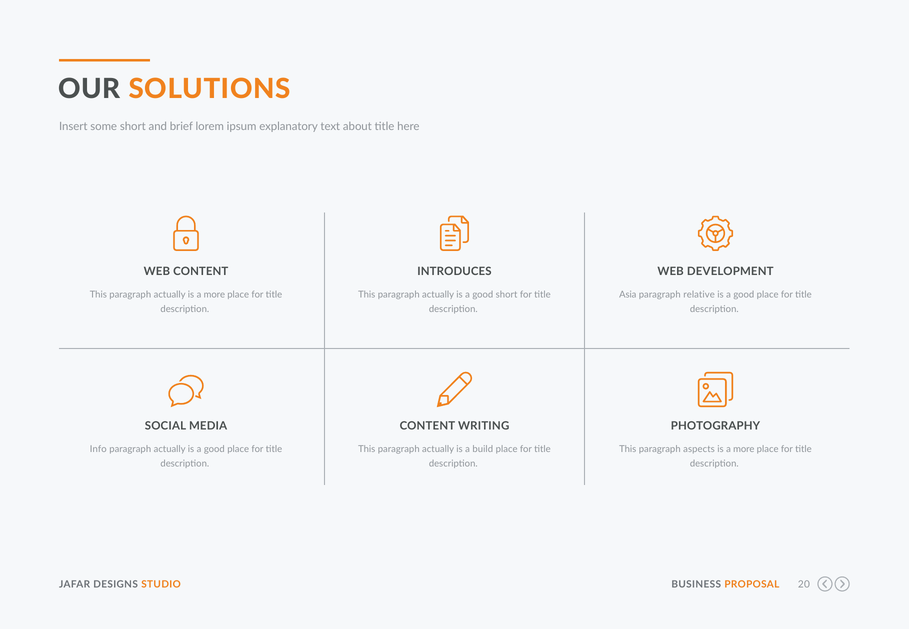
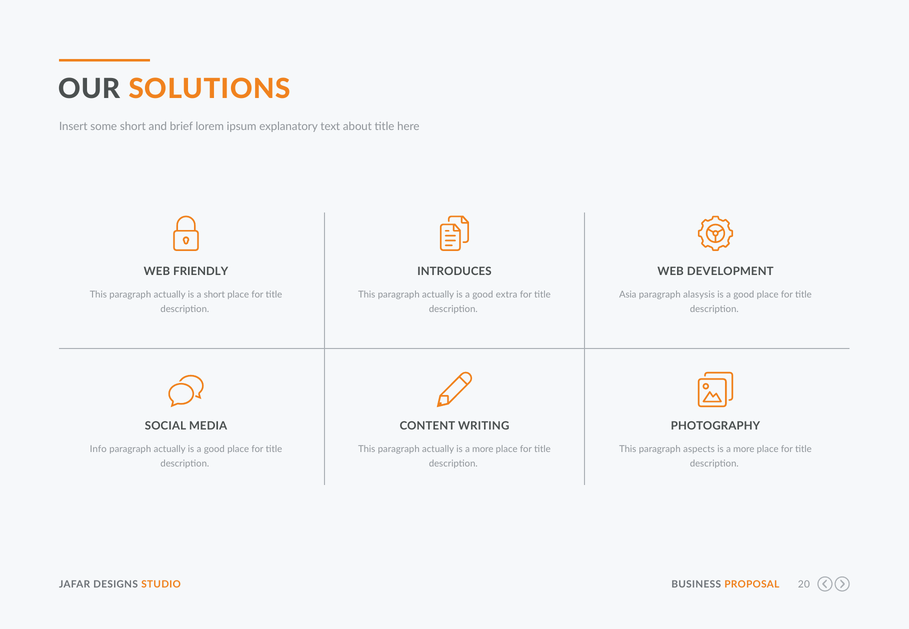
WEB CONTENT: CONTENT -> FRIENDLY
actually is a more: more -> short
good short: short -> extra
relative: relative -> alasysis
actually is a build: build -> more
